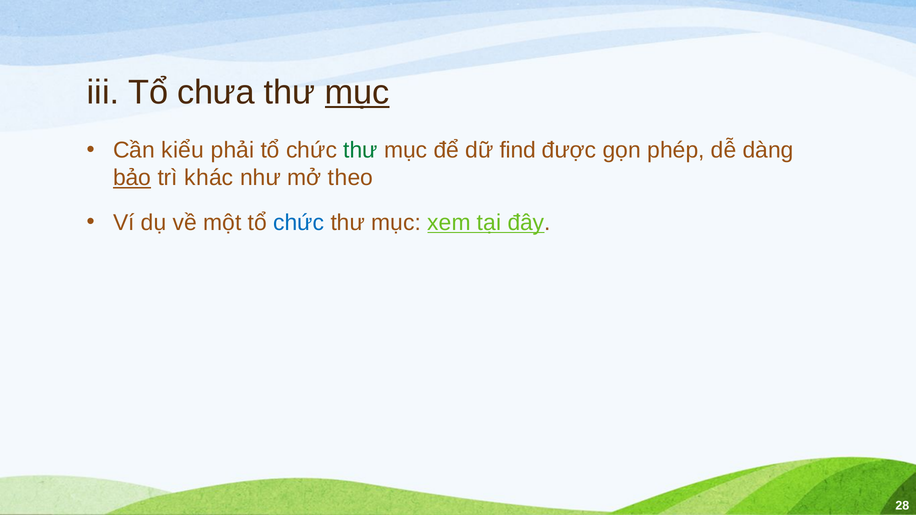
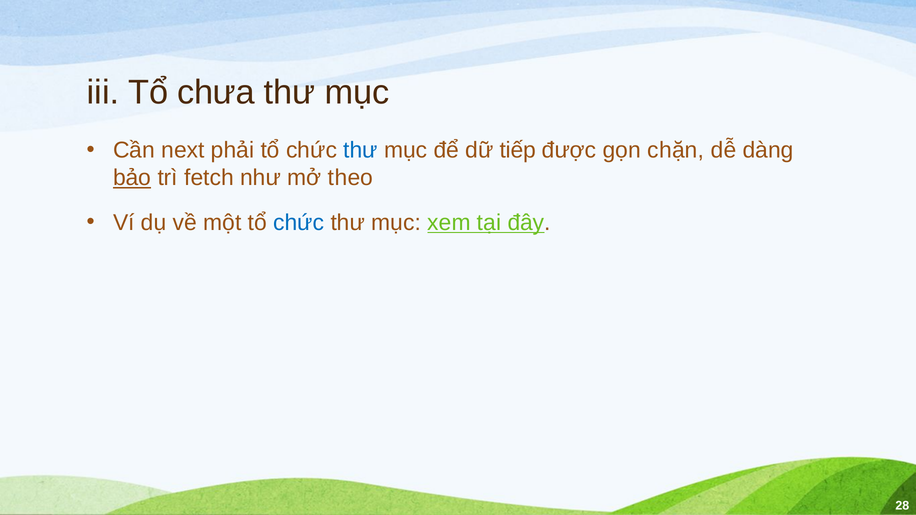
mục at (357, 92) underline: present -> none
kiểu: kiểu -> next
thư at (360, 150) colour: green -> blue
find: find -> tiếp
phép: phép -> chặn
khác: khác -> fetch
